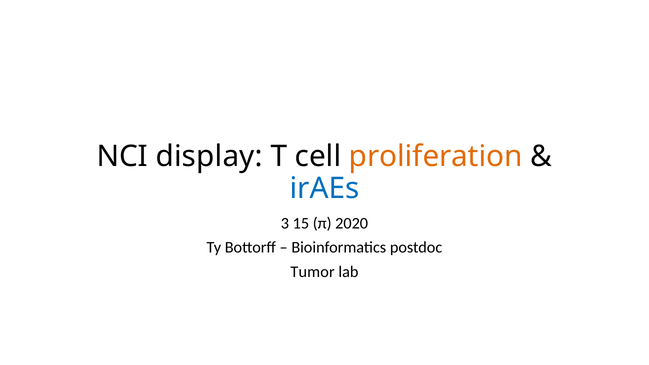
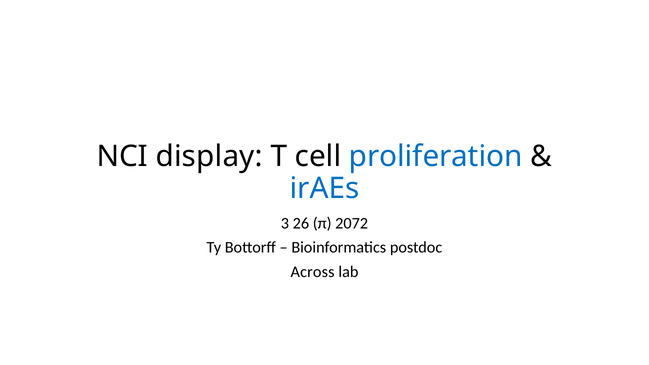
proliferation colour: orange -> blue
15: 15 -> 26
2020: 2020 -> 2072
Tumor: Tumor -> Across
